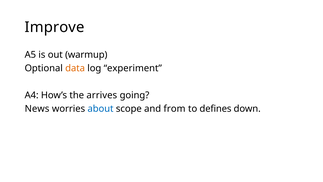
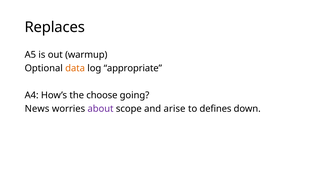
Improve: Improve -> Replaces
experiment: experiment -> appropriate
arrives: arrives -> choose
about colour: blue -> purple
from: from -> arise
